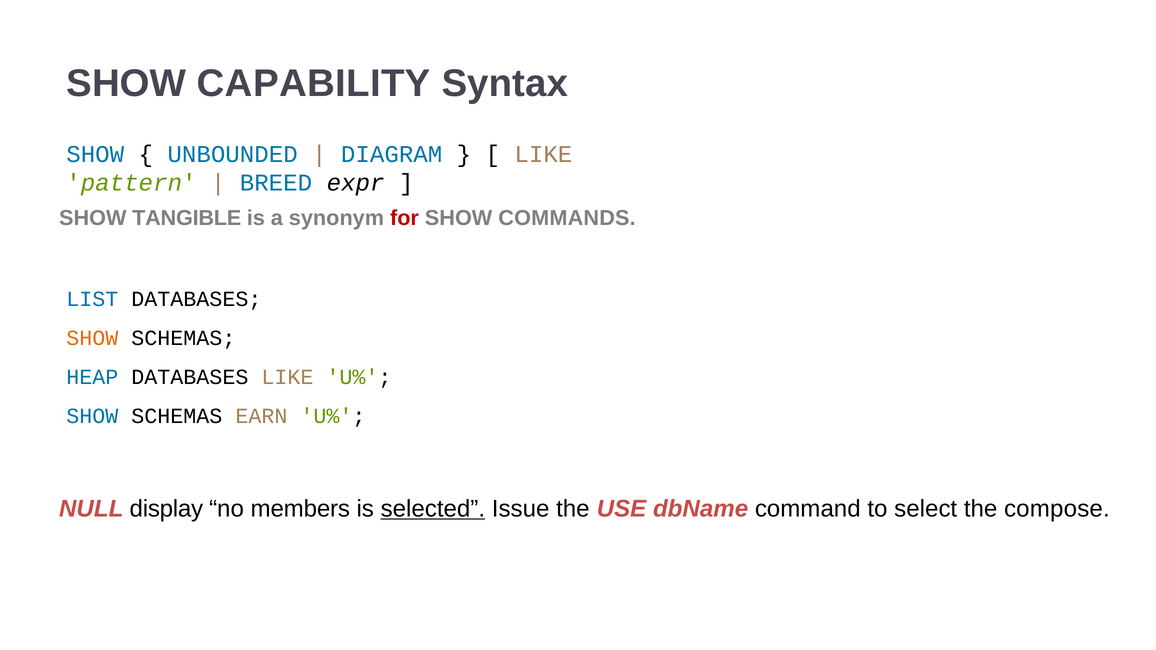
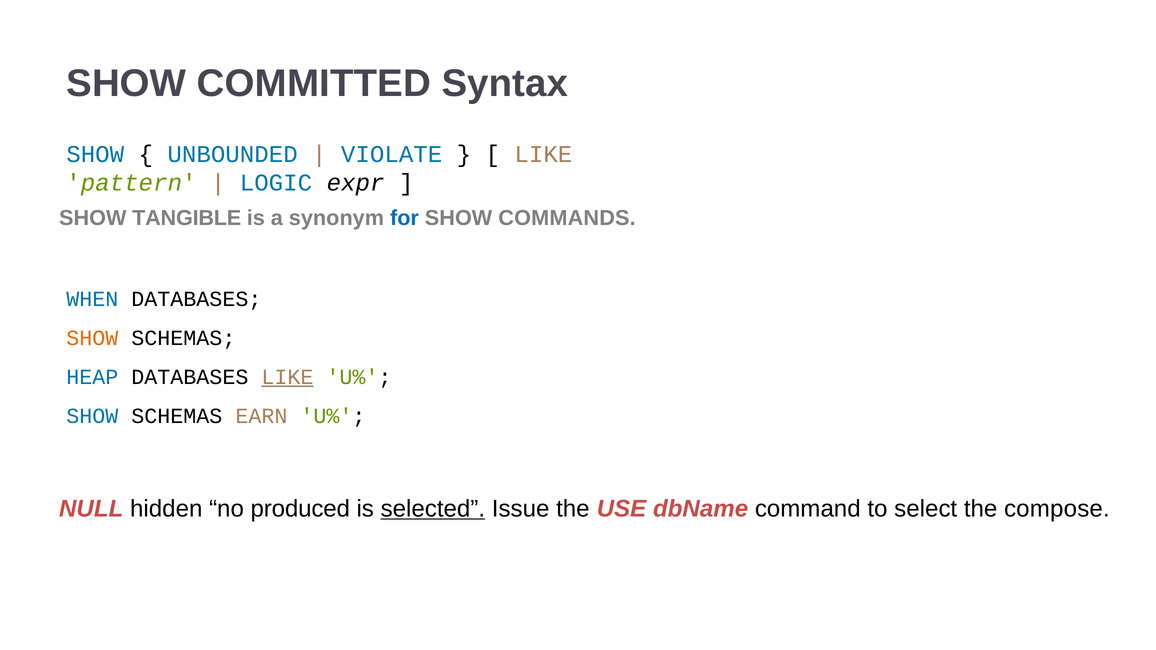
CAPABILITY: CAPABILITY -> COMMITTED
DIAGRAM: DIAGRAM -> VIOLATE
BREED: BREED -> LOGIC
for colour: red -> blue
LIST: LIST -> WHEN
LIKE at (287, 377) underline: none -> present
display: display -> hidden
members: members -> produced
